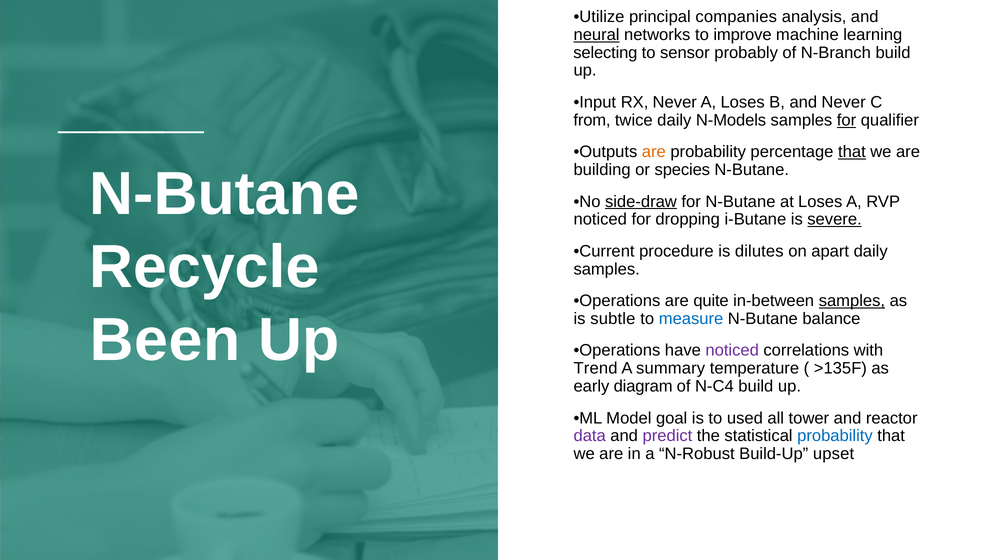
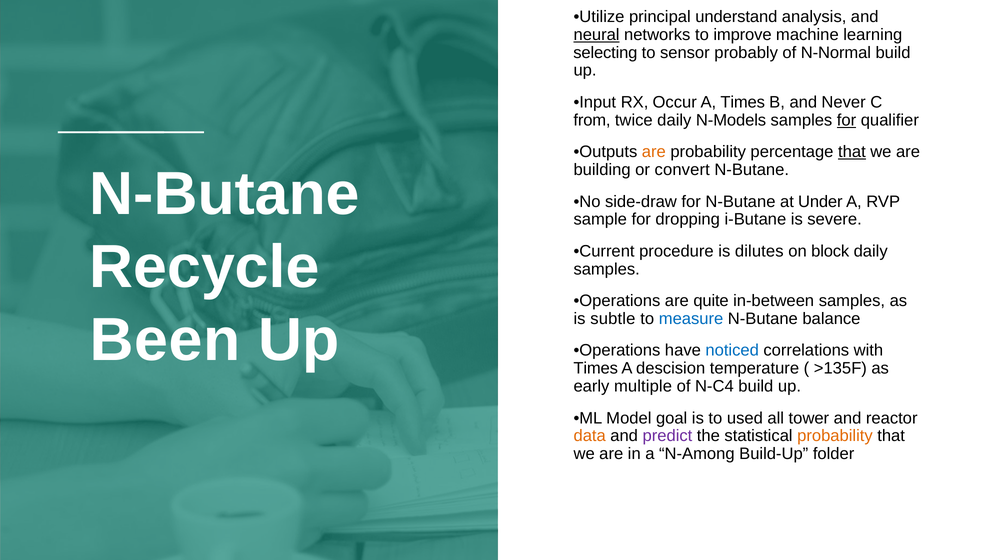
companies: companies -> understand
N-Branch: N-Branch -> N-Normal
RX Never: Never -> Occur
A Loses: Loses -> Times
species: species -> convert
side-draw underline: present -> none
at Loses: Loses -> Under
noticed at (600, 220): noticed -> sample
severe underline: present -> none
apart: apart -> block
samples at (852, 301) underline: present -> none
noticed at (732, 351) colour: purple -> blue
Trend at (596, 369): Trend -> Times
summary: summary -> descision
diagram: diagram -> multiple
data colour: purple -> orange
probability at (835, 436) colour: blue -> orange
N-Robust: N-Robust -> N-Among
upset: upset -> folder
